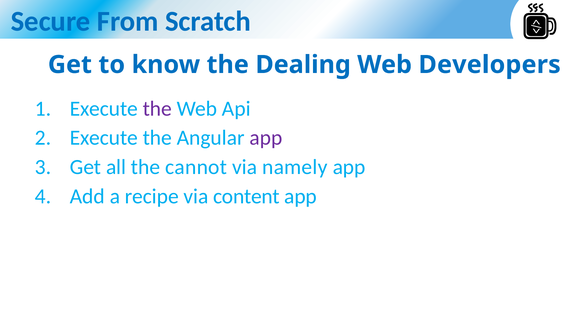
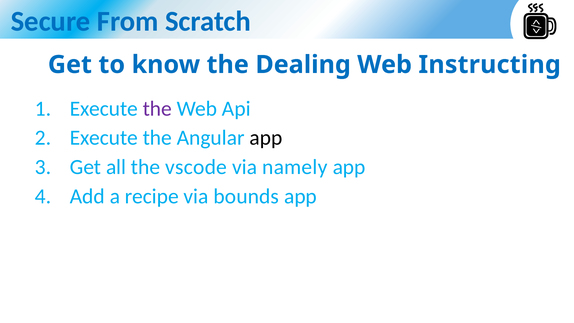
Developers: Developers -> Instructing
app at (266, 138) colour: purple -> black
cannot: cannot -> vscode
content: content -> bounds
